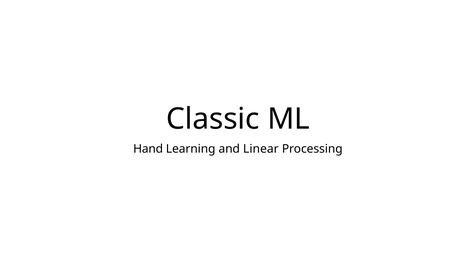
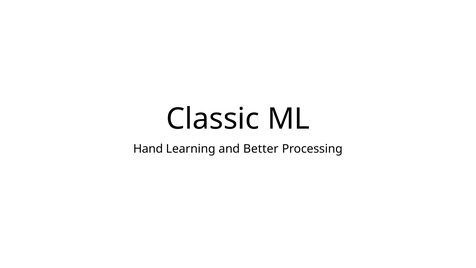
Linear: Linear -> Better
